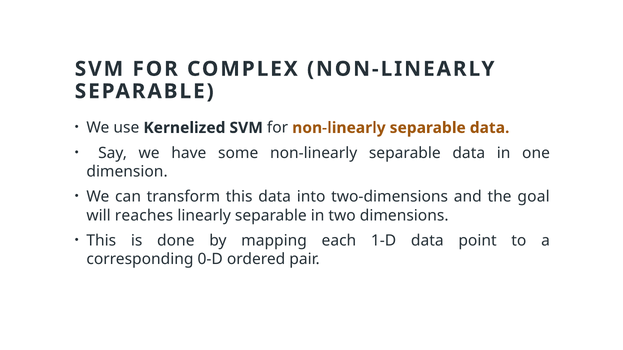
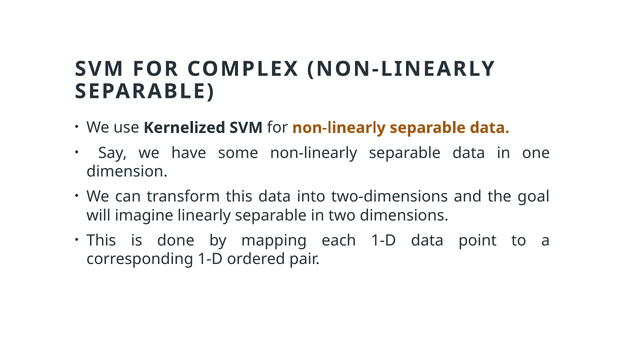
reaches: reaches -> imagine
corresponding 0-D: 0-D -> 1-D
